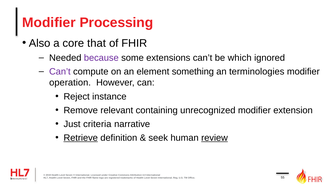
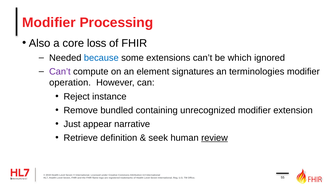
that: that -> loss
because colour: purple -> blue
something: something -> signatures
relevant: relevant -> bundled
criteria: criteria -> appear
Retrieve underline: present -> none
